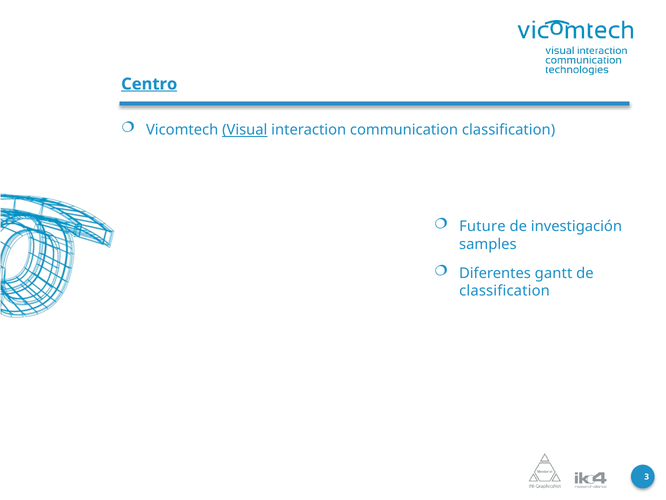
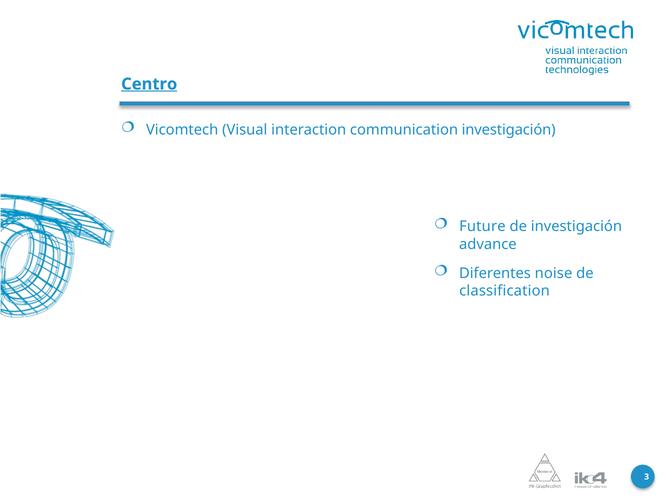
Visual underline: present -> none
communication classification: classification -> investigación
samples: samples -> advance
gantt: gantt -> noise
